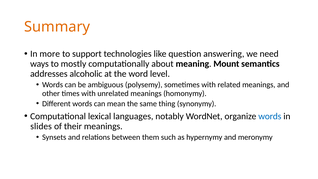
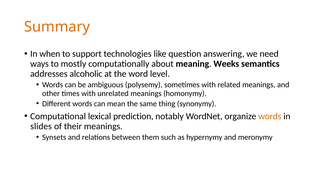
more: more -> when
Mount: Mount -> Weeks
languages: languages -> prediction
words at (270, 116) colour: blue -> orange
